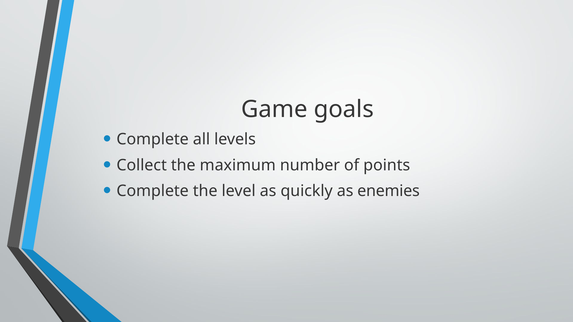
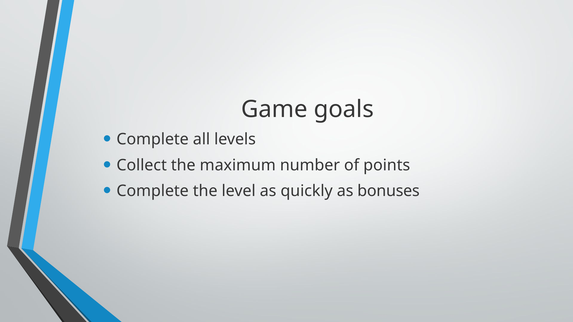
enemies: enemies -> bonuses
